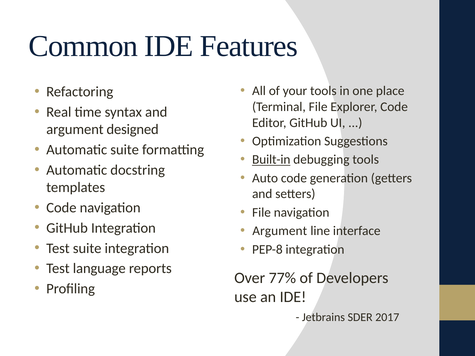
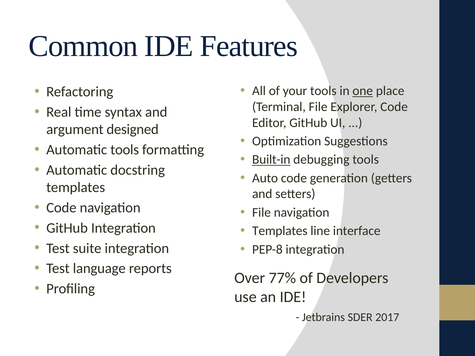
one underline: none -> present
Automatic suite: suite -> tools
Argument at (280, 231): Argument -> Templates
